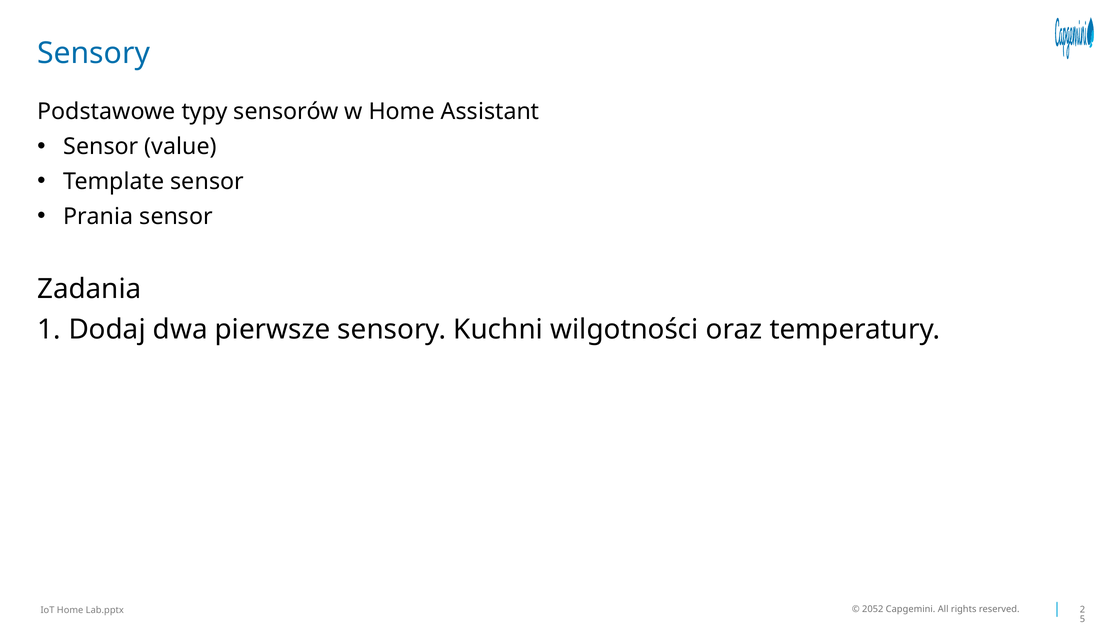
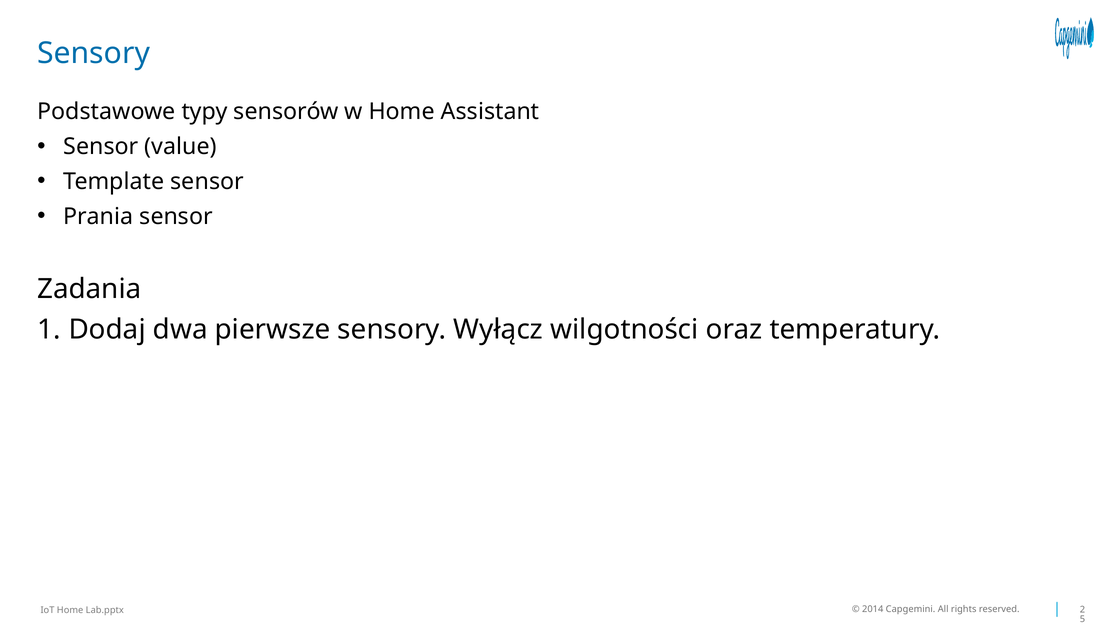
Kuchni: Kuchni -> Wyłącz
2052: 2052 -> 2014
